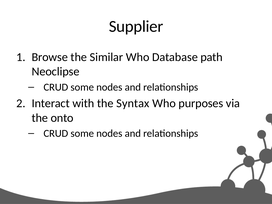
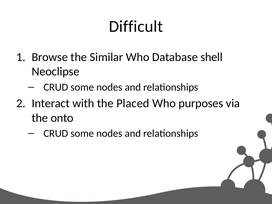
Supplier: Supplier -> Difficult
path: path -> shell
Syntax: Syntax -> Placed
